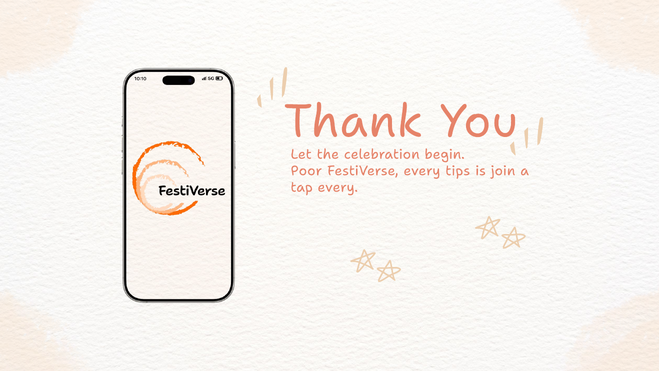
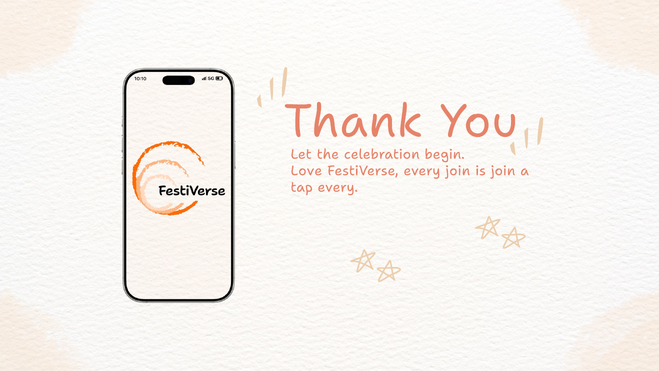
Poor: Poor -> Love
every tips: tips -> join
